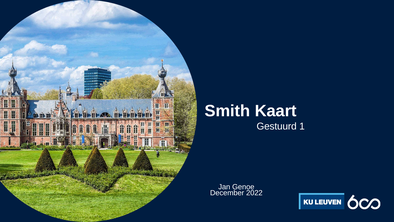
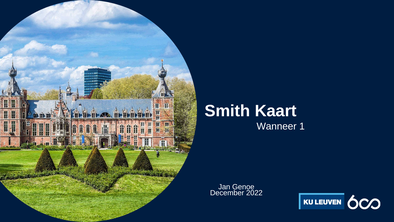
Gestuurd: Gestuurd -> Wanneer
